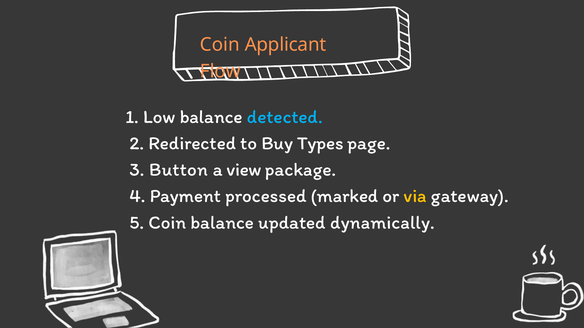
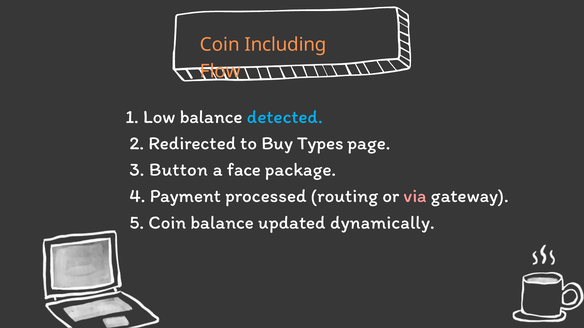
Applicant: Applicant -> Including
view: view -> face
marked: marked -> routing
via colour: yellow -> pink
